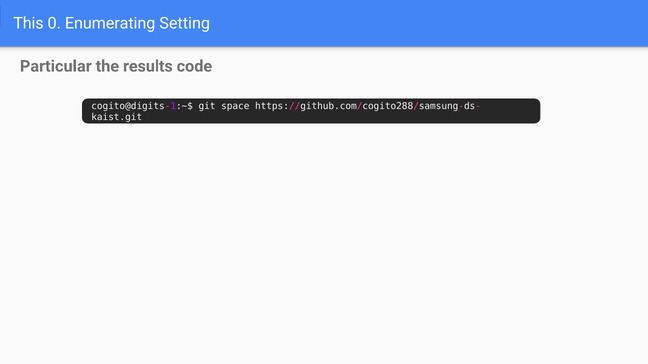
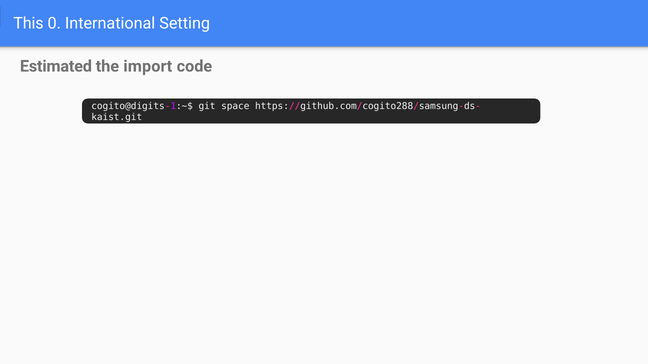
Enumerating: Enumerating -> International
Particular: Particular -> Estimated
results: results -> import
